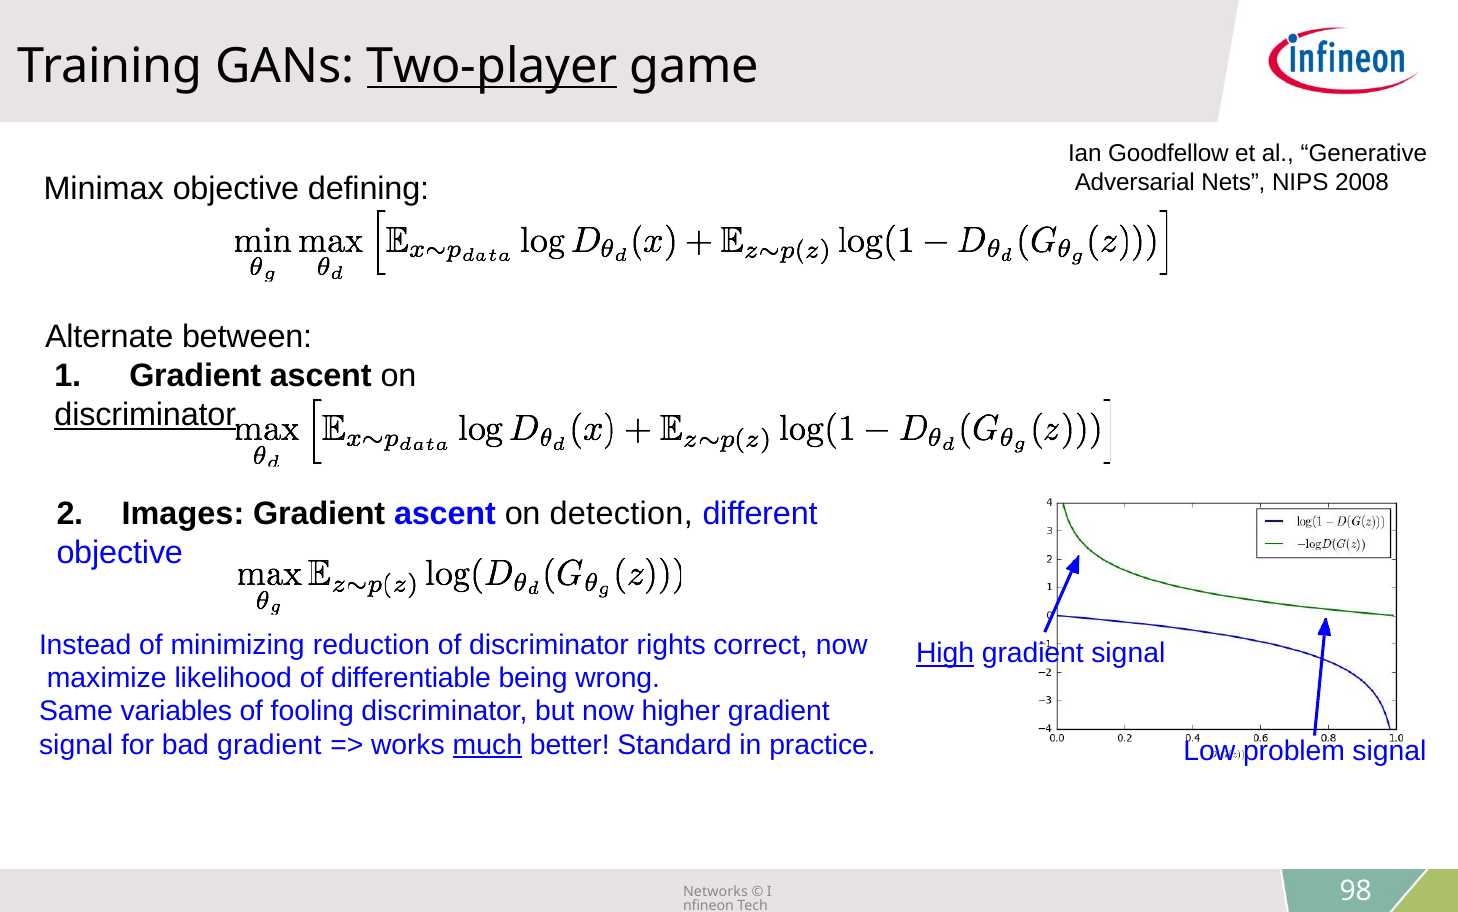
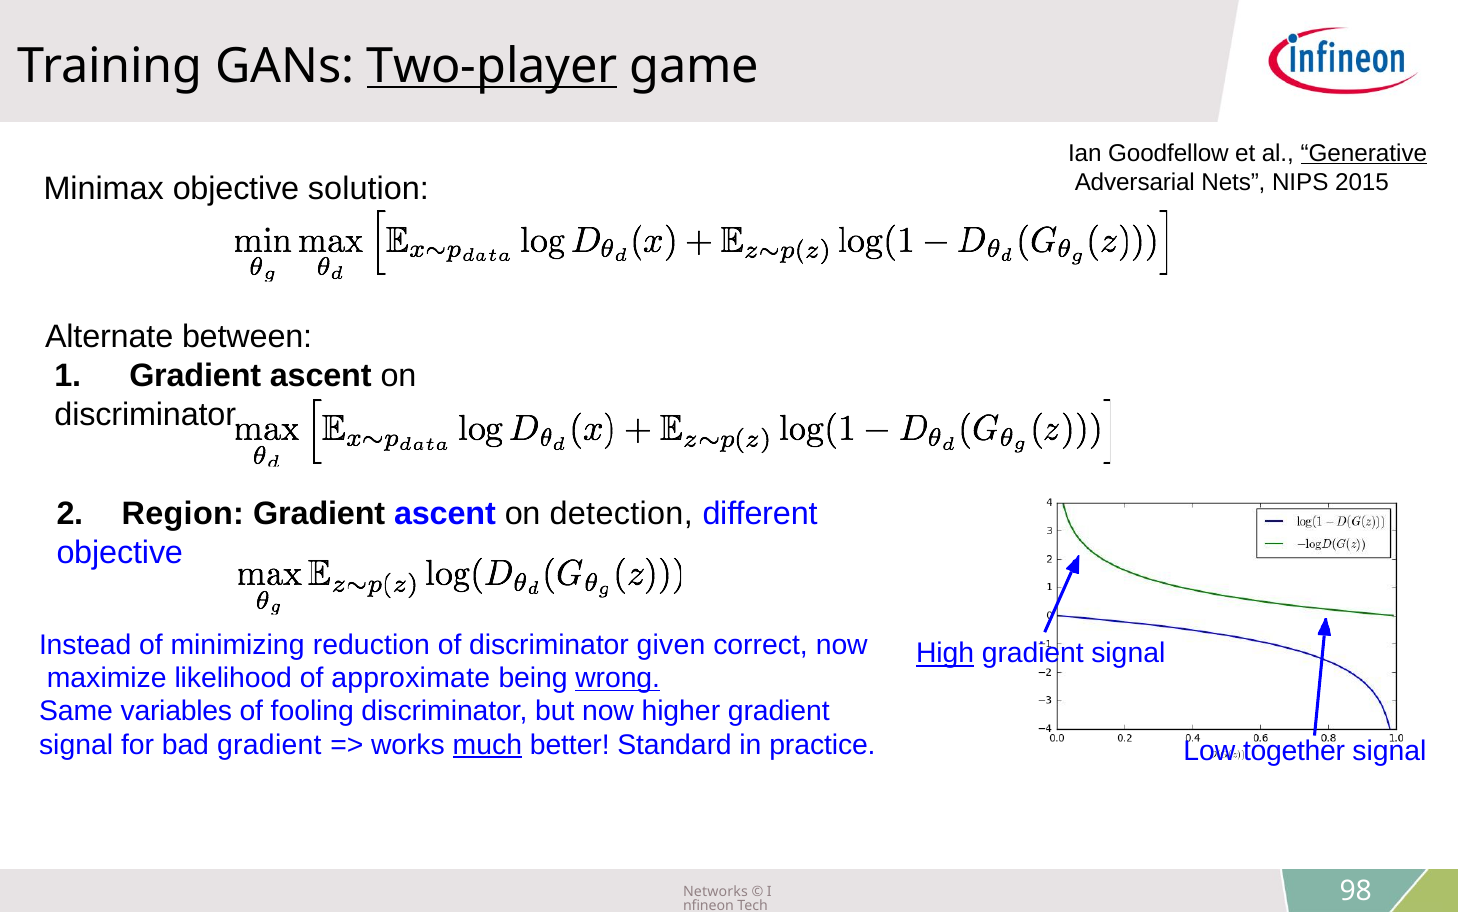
Generative underline: none -> present
2008: 2008 -> 2015
defining: defining -> solution
discriminator at (145, 415) underline: present -> none
Images: Images -> Region
discriminator rights: rights -> given
differentiable: differentiable -> approximate
wrong underline: none -> present
problem: problem -> together
